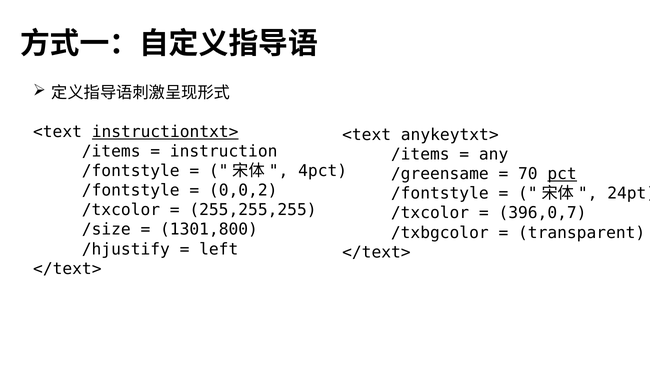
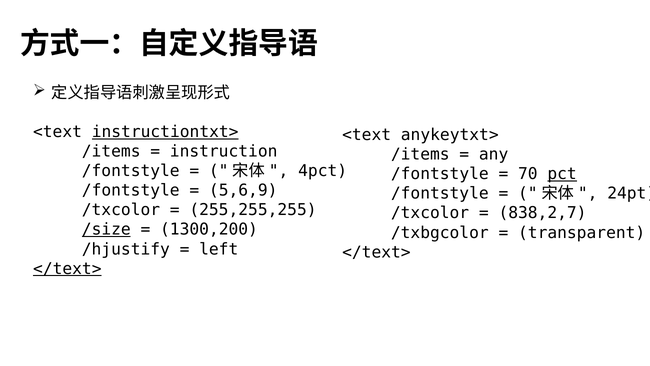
/greensame at (440, 174): /greensame -> /fontstyle
0,0,2: 0,0,2 -> 5,6,9
396,0,7: 396,0,7 -> 838,2,7
/size underline: none -> present
1301,800: 1301,800 -> 1300,200
</text> at (67, 268) underline: none -> present
